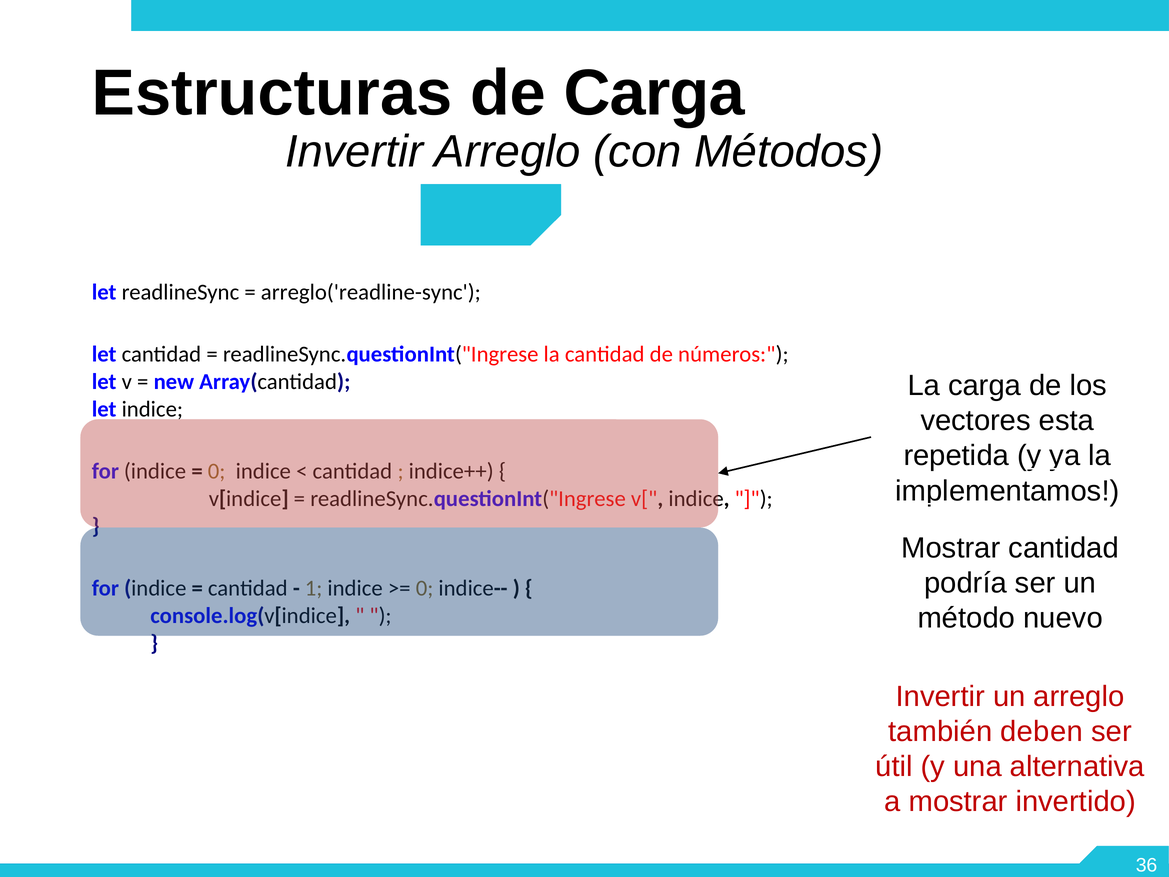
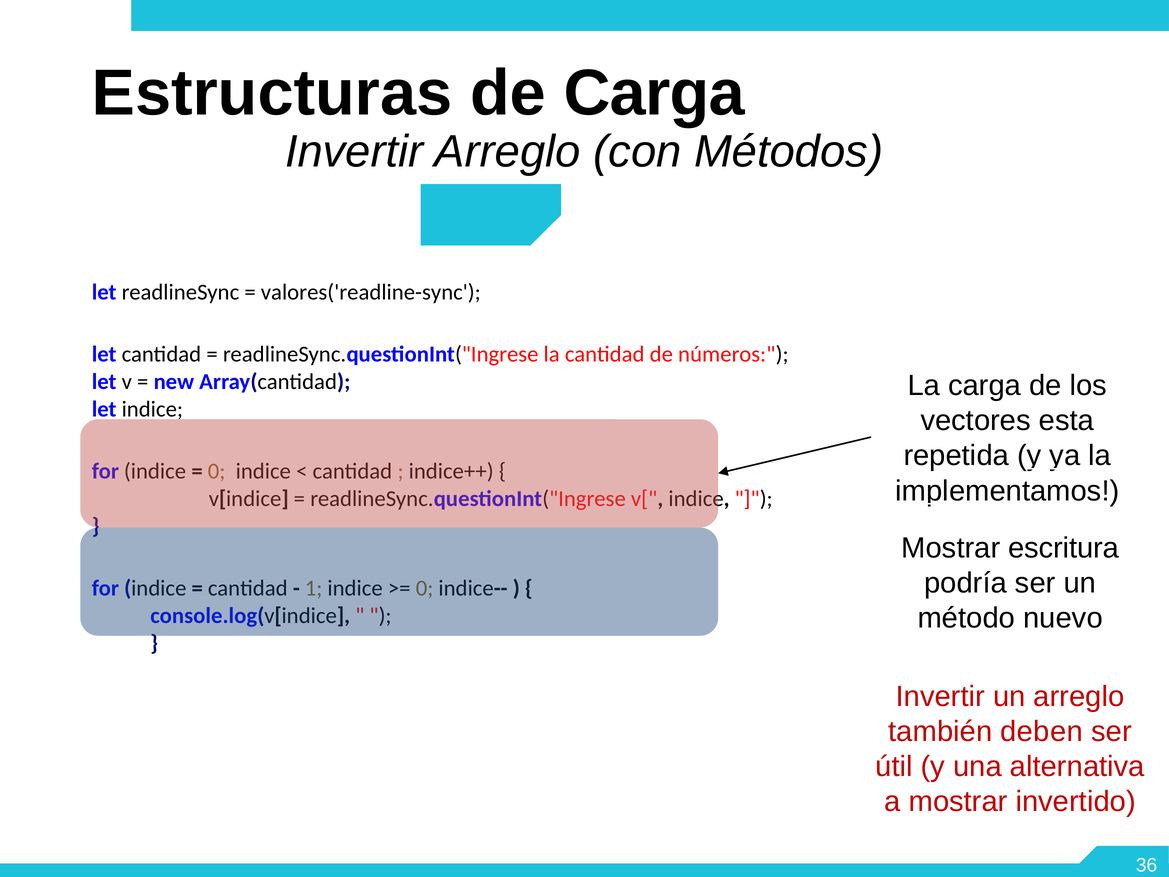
arreglo('readline-sync: arreglo('readline-sync -> valores('readline-sync
Mostrar cantidad: cantidad -> escritura
